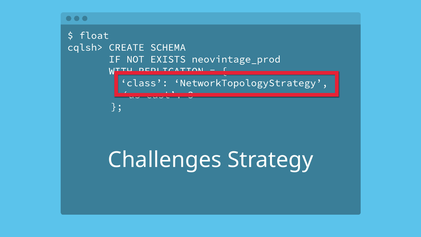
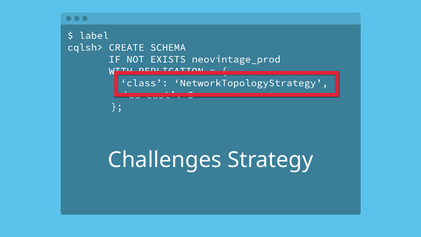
float: float -> label
